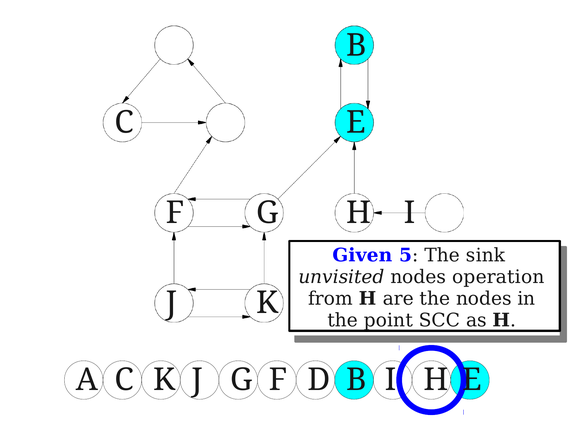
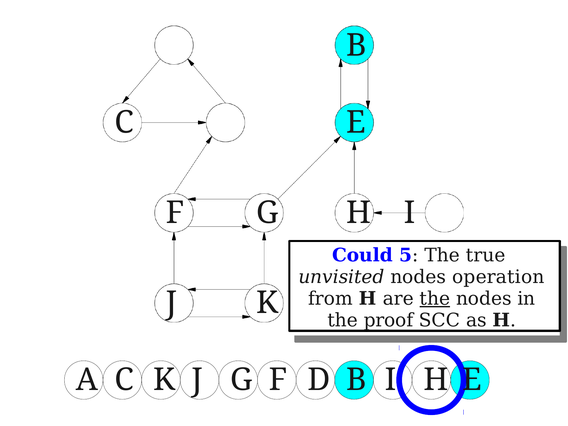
Given: Given -> Could
sink: sink -> true
the at (435, 299) underline: none -> present
point: point -> proof
